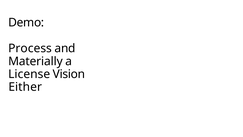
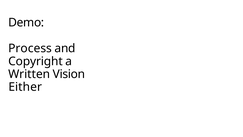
Materially: Materially -> Copyright
License: License -> Written
